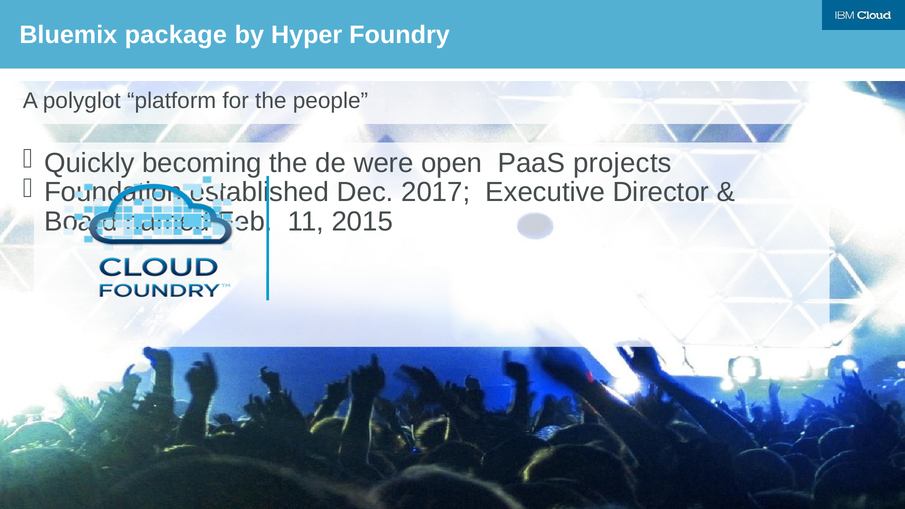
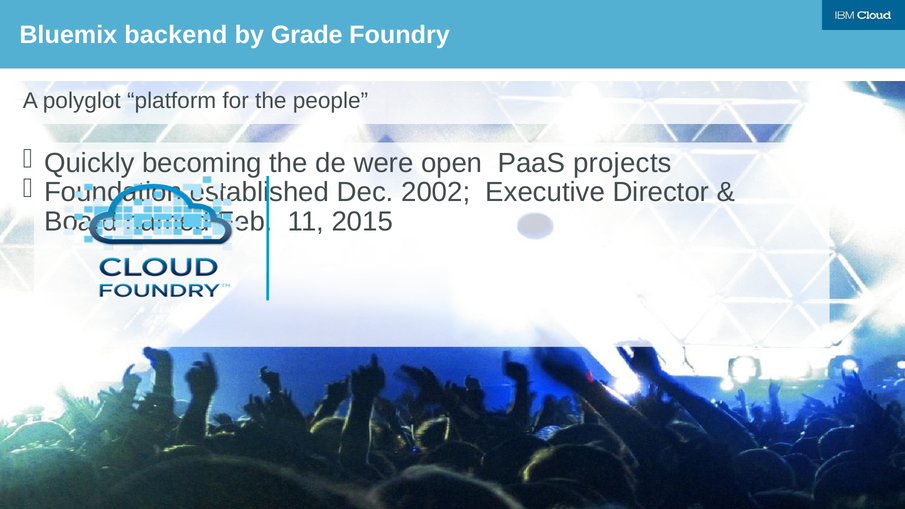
package: package -> backend
Hyper: Hyper -> Grade
2017: 2017 -> 2002
